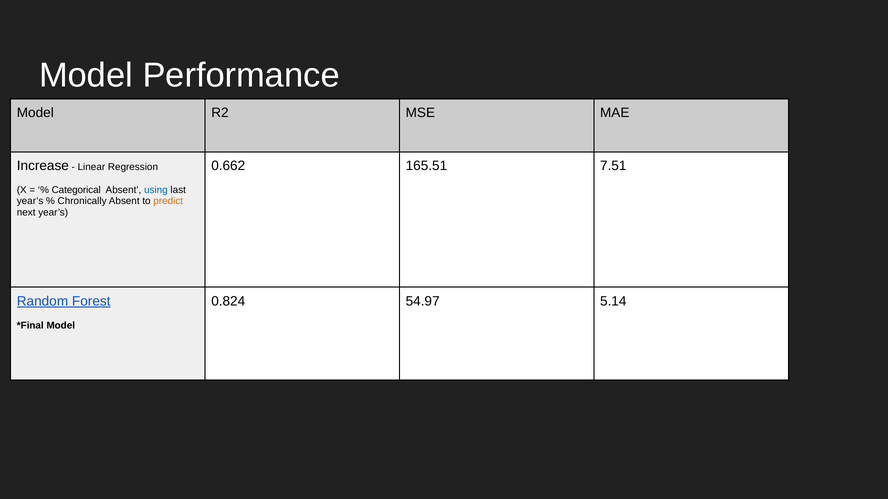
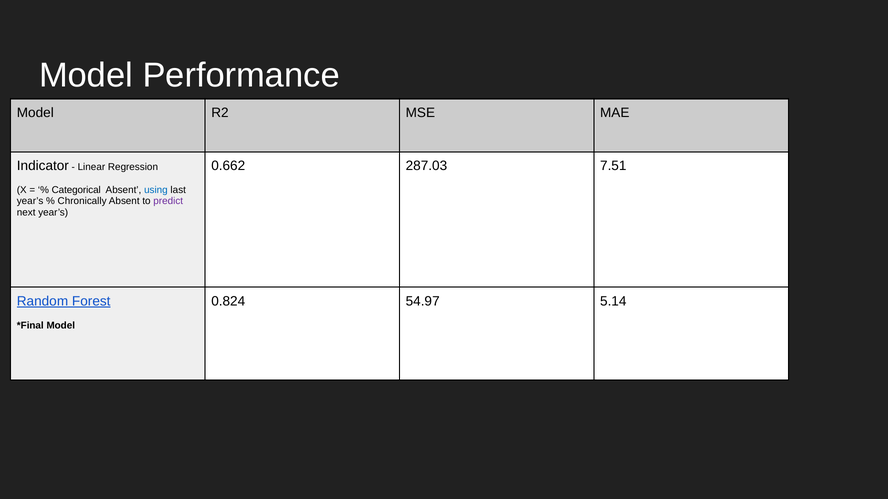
Increase: Increase -> Indicator
165.51: 165.51 -> 287.03
predict colour: orange -> purple
